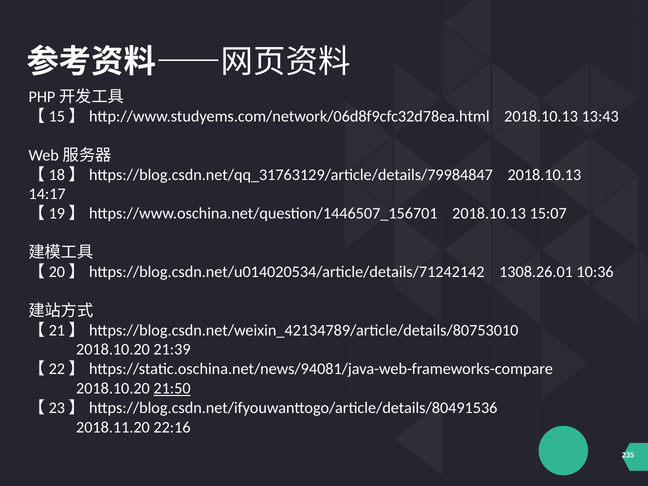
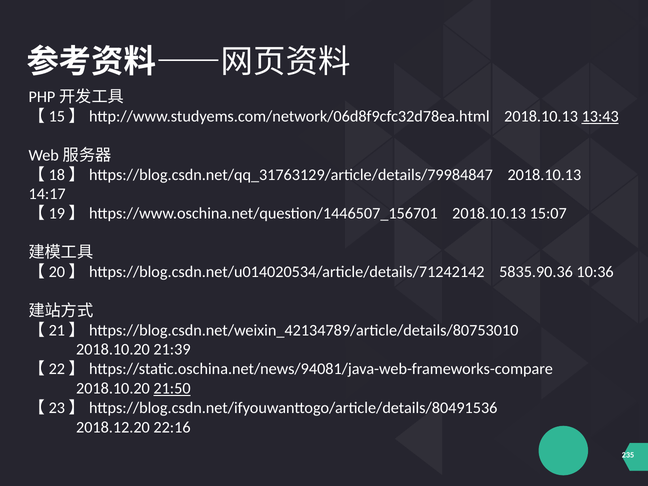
13:43 underline: none -> present
1308.26.01: 1308.26.01 -> 5835.90.36
2018.11.20: 2018.11.20 -> 2018.12.20
